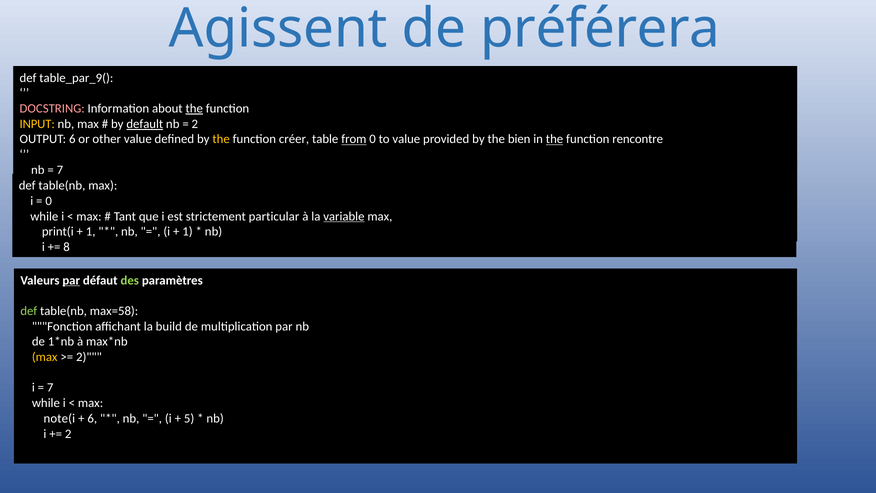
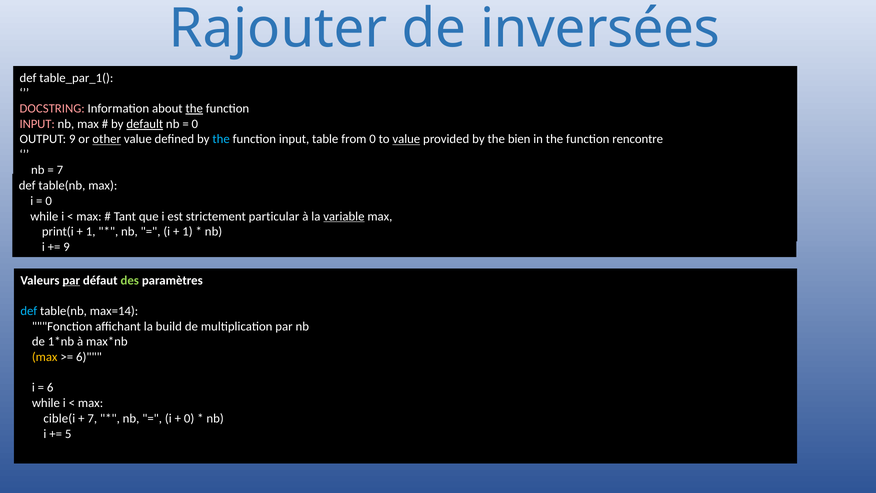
Agissent: Agissent -> Rajouter
préférera: préférera -> inversées
table_par_9(: table_par_9( -> table_par_1(
INPUT at (37, 124) colour: yellow -> pink
2 at (195, 124): 2 -> 0
OUTPUT 6: 6 -> 9
other underline: none -> present
the at (221, 139) colour: yellow -> light blue
créer at (294, 139): créer -> input
from underline: present -> none
value at (406, 139) underline: none -> present
the at (555, 139) underline: present -> none
8 at (67, 247): 8 -> 9
def at (29, 311) colour: light green -> light blue
max=58: max=58 -> max=14
2 at (89, 357): 2 -> 6
7 at (50, 388): 7 -> 6
note(i: note(i -> cible(i
6 at (92, 418): 6 -> 7
5 at (189, 418): 5 -> 0
2 at (68, 434): 2 -> 5
